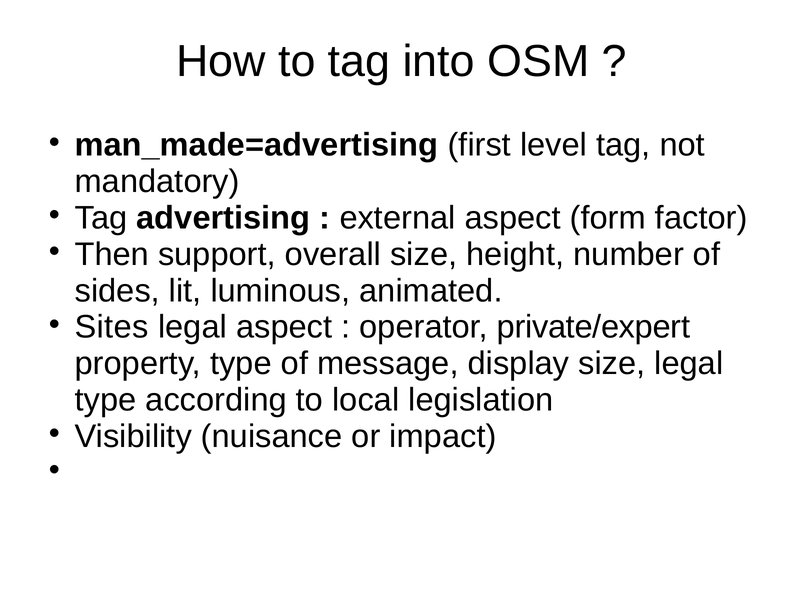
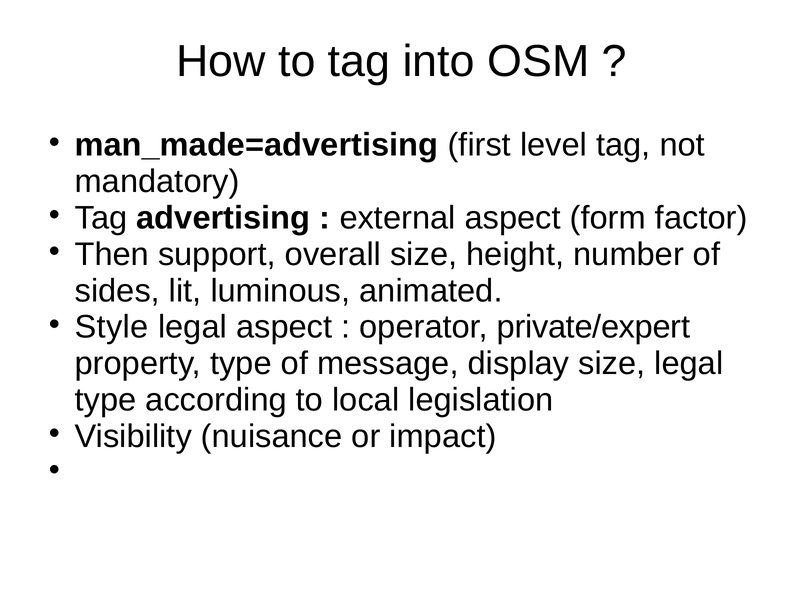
Sites: Sites -> Style
